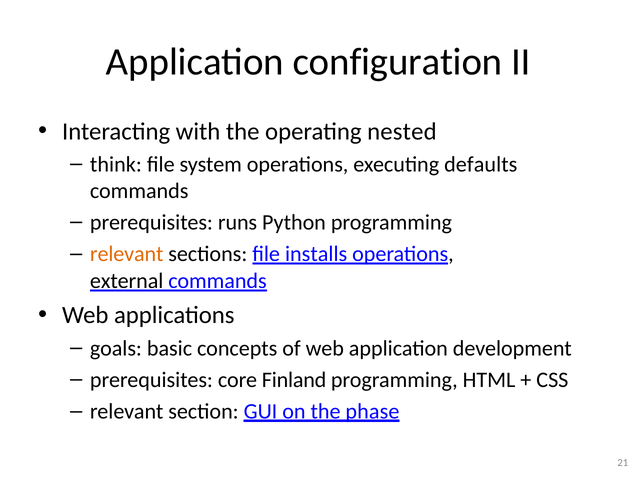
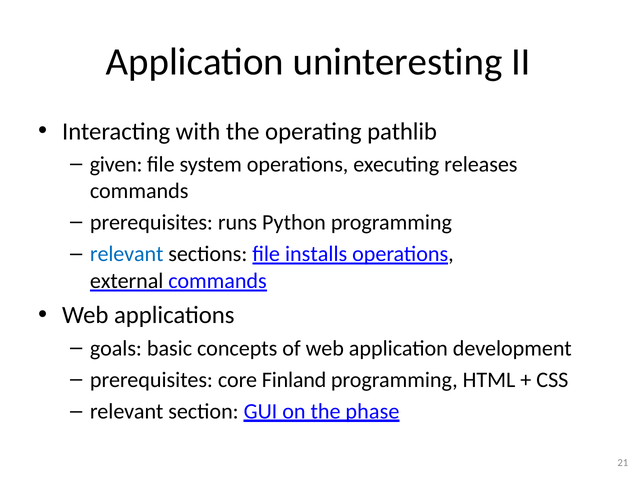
configuration: configuration -> uninteresting
nested: nested -> pathlib
think: think -> given
defaults: defaults -> releases
relevant at (127, 254) colour: orange -> blue
